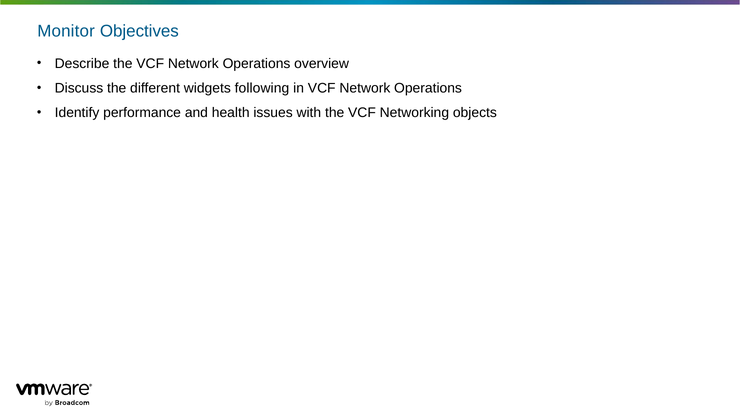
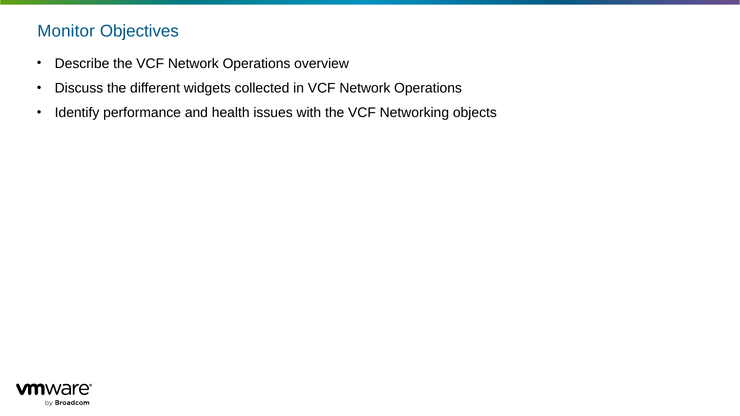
following: following -> collected
